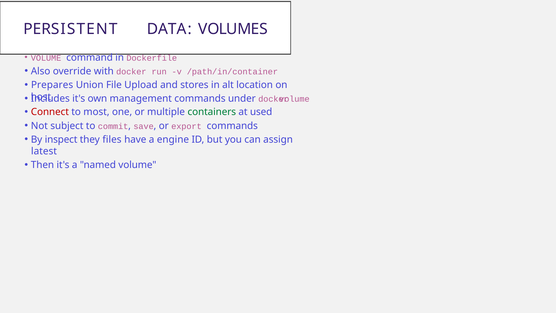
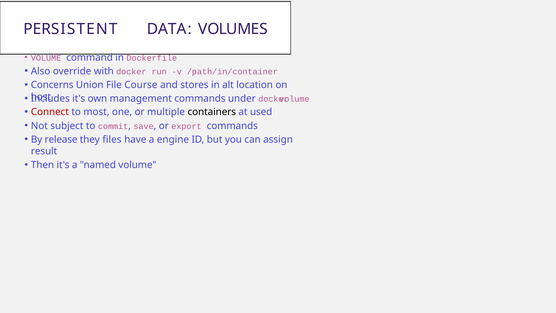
Prepares: Prepares -> Concerns
Upload: Upload -> Course
containers colour: green -> black
inspect: inspect -> release
latest: latest -> result
